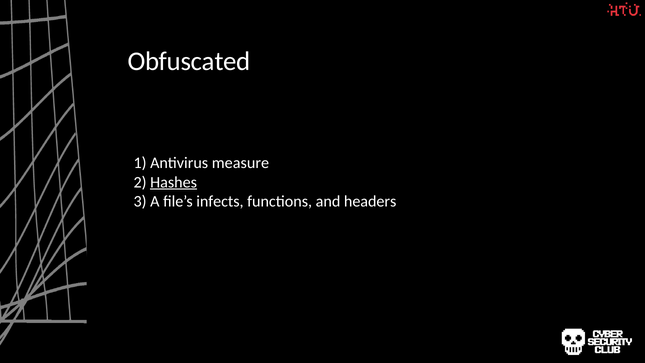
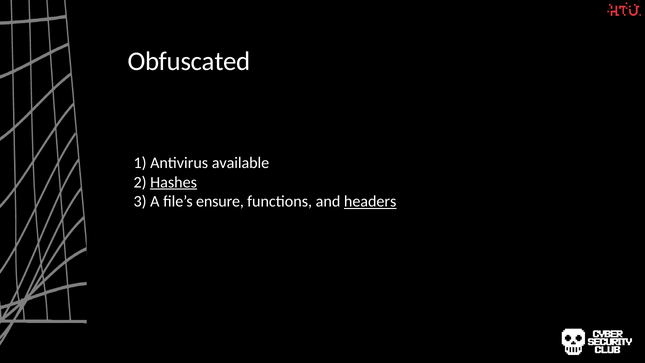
measure: measure -> available
infects: infects -> ensure
headers underline: none -> present
